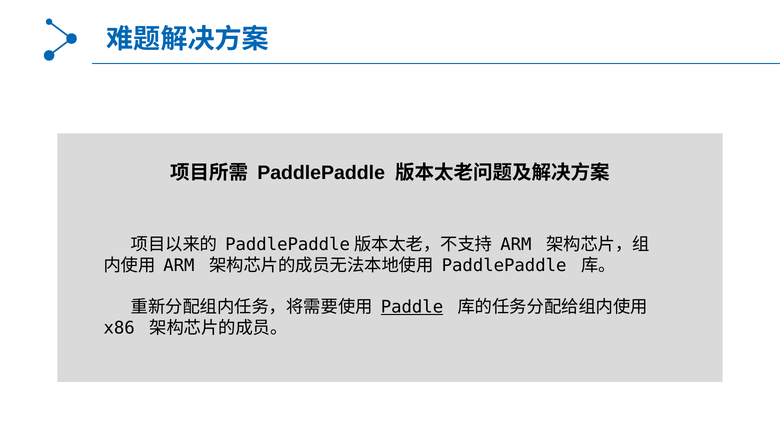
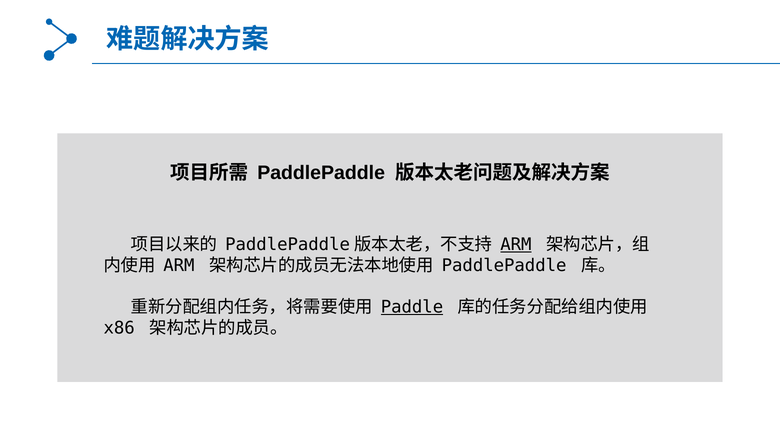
ARM at (516, 245) underline: none -> present
